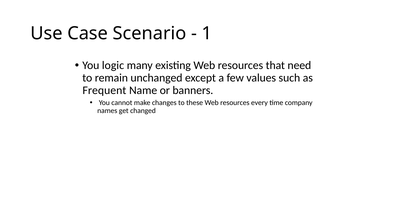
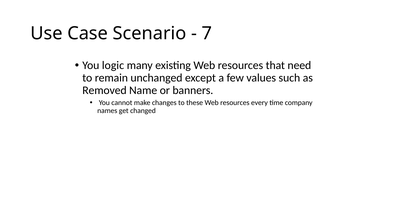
1: 1 -> 7
Frequent: Frequent -> Removed
